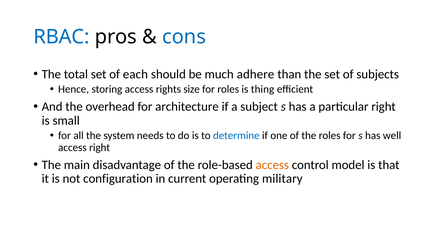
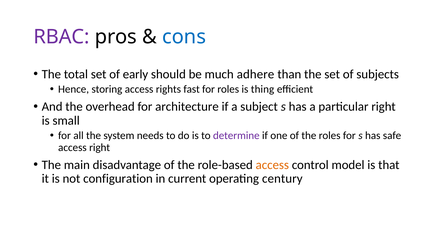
RBAC colour: blue -> purple
each: each -> early
size: size -> fast
determine colour: blue -> purple
well: well -> safe
military: military -> century
